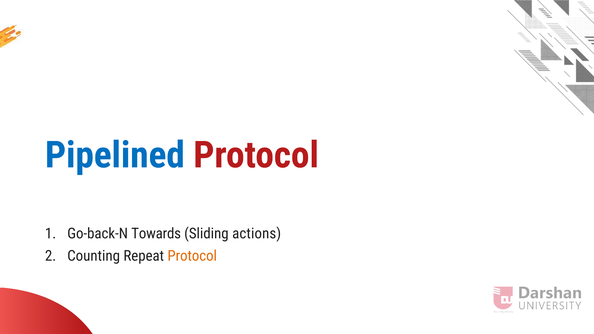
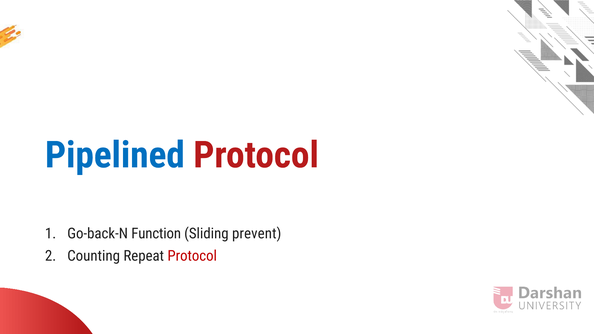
Towards: Towards -> Function
actions: actions -> prevent
Protocol at (192, 256) colour: orange -> red
